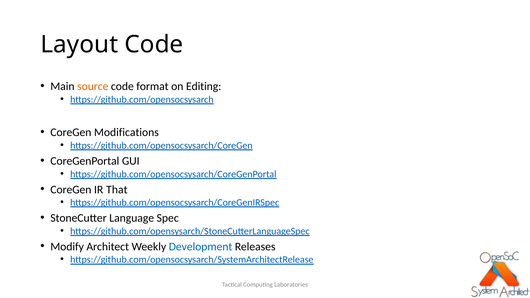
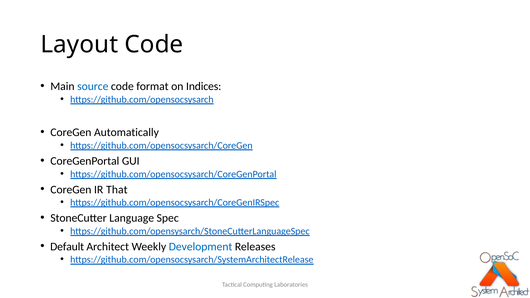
source colour: orange -> blue
Editing: Editing -> Indices
Modifications: Modifications -> Automatically
Modify: Modify -> Default
